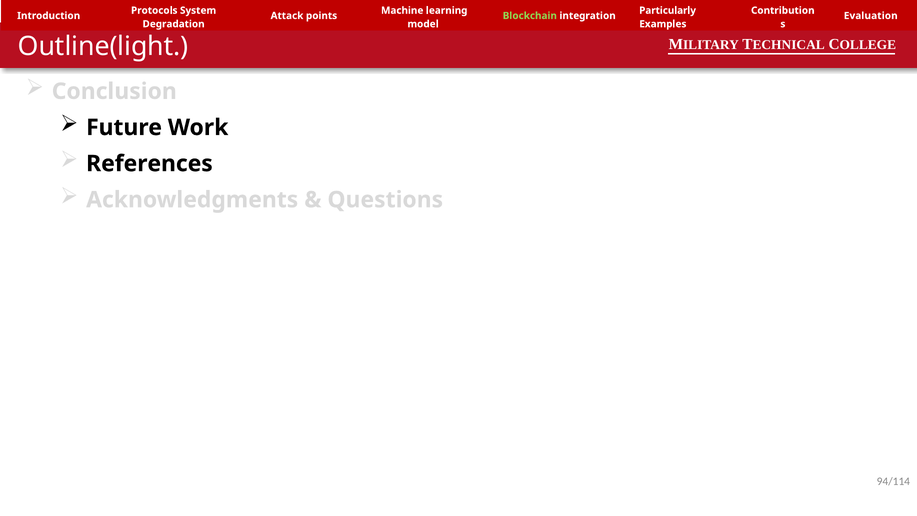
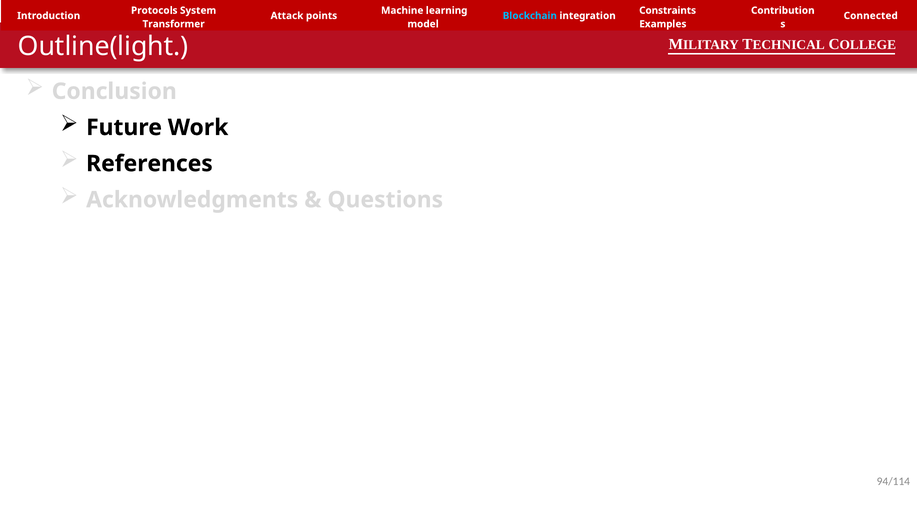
Particularly: Particularly -> Constraints
Blockchain colour: light green -> light blue
Evaluation: Evaluation -> Connected
Degradation: Degradation -> Transformer
